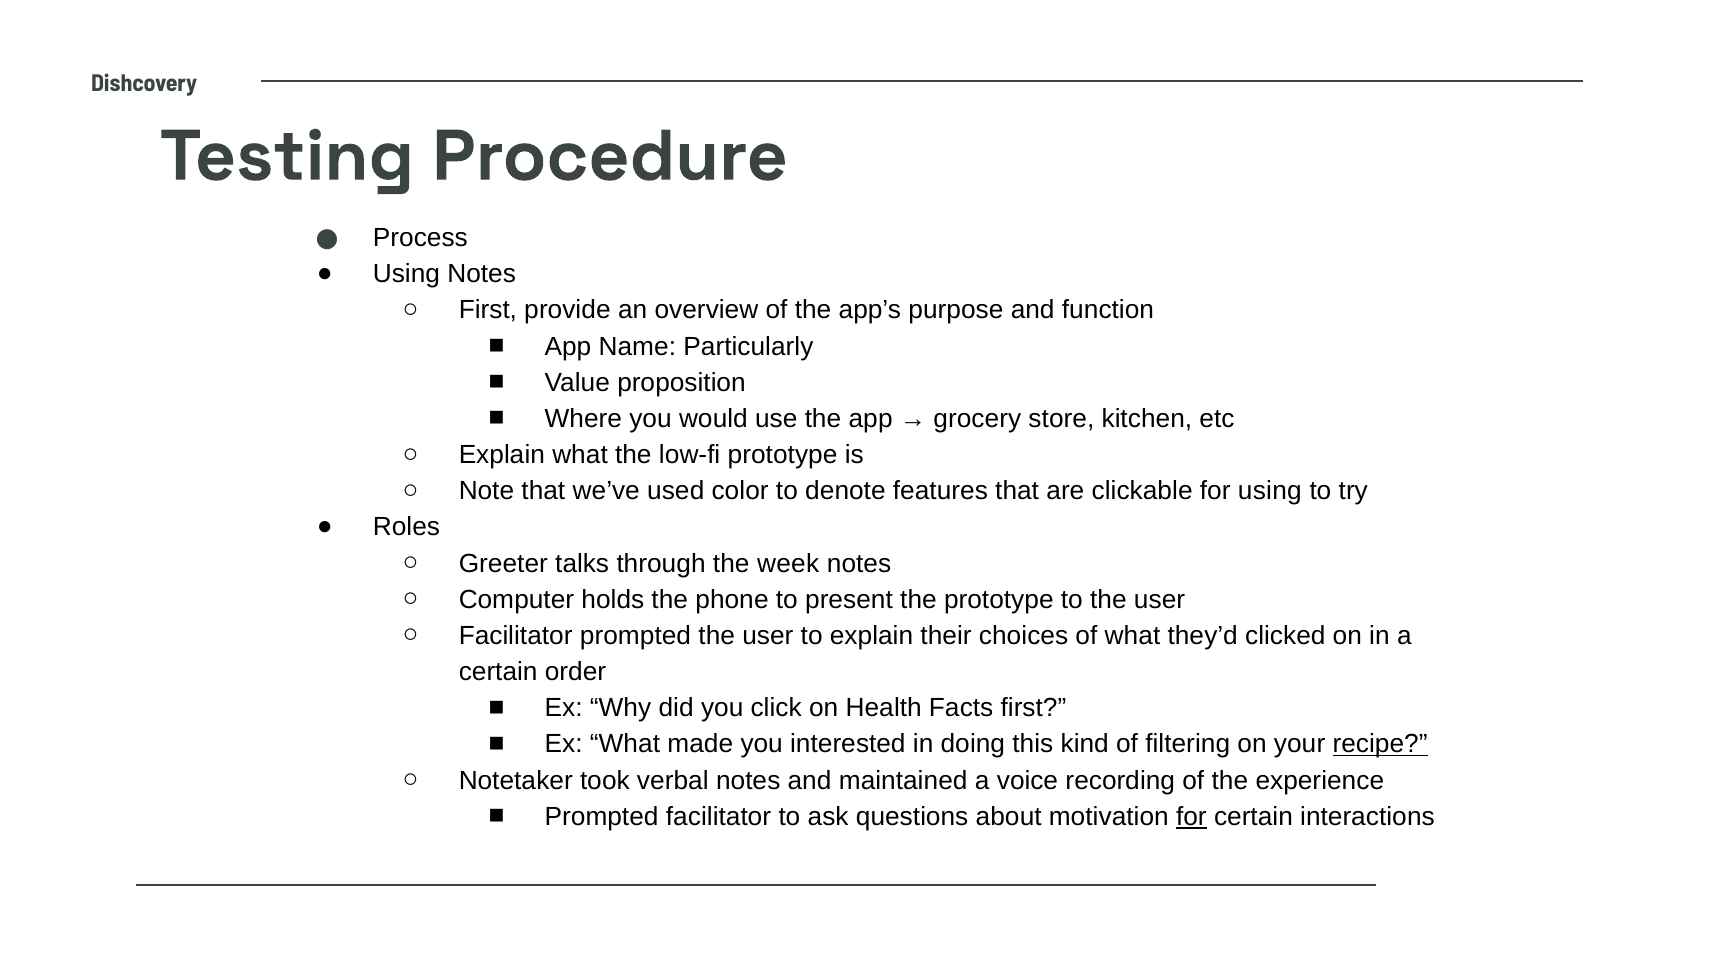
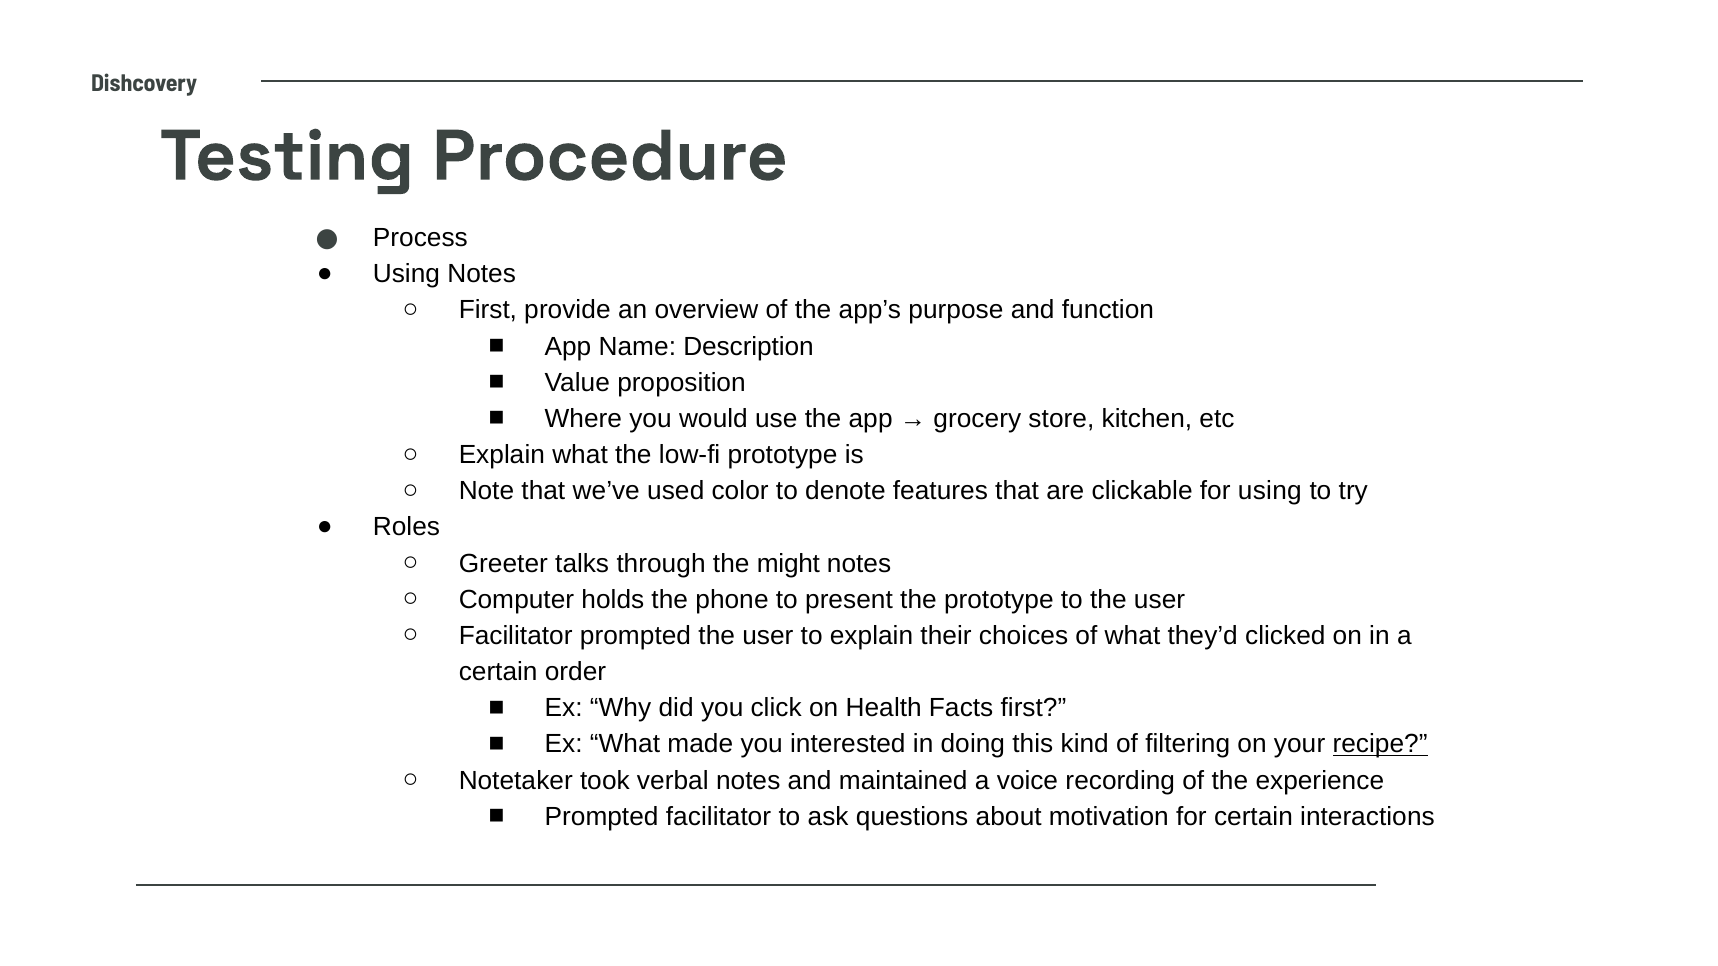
Particularly: Particularly -> Description
week: week -> might
for at (1191, 817) underline: present -> none
